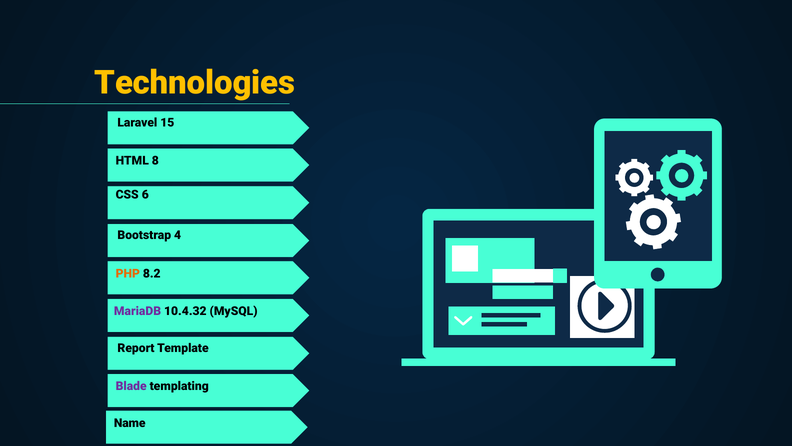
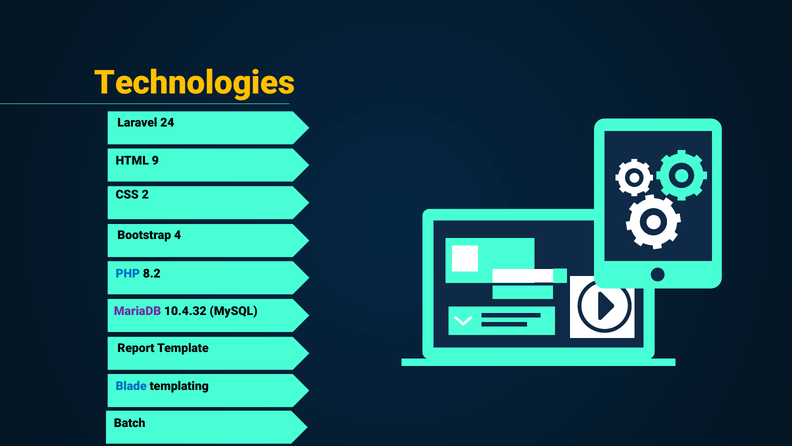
15: 15 -> 24
8: 8 -> 9
6: 6 -> 2
PHP colour: orange -> blue
Blade colour: purple -> blue
Name: Name -> Batch
